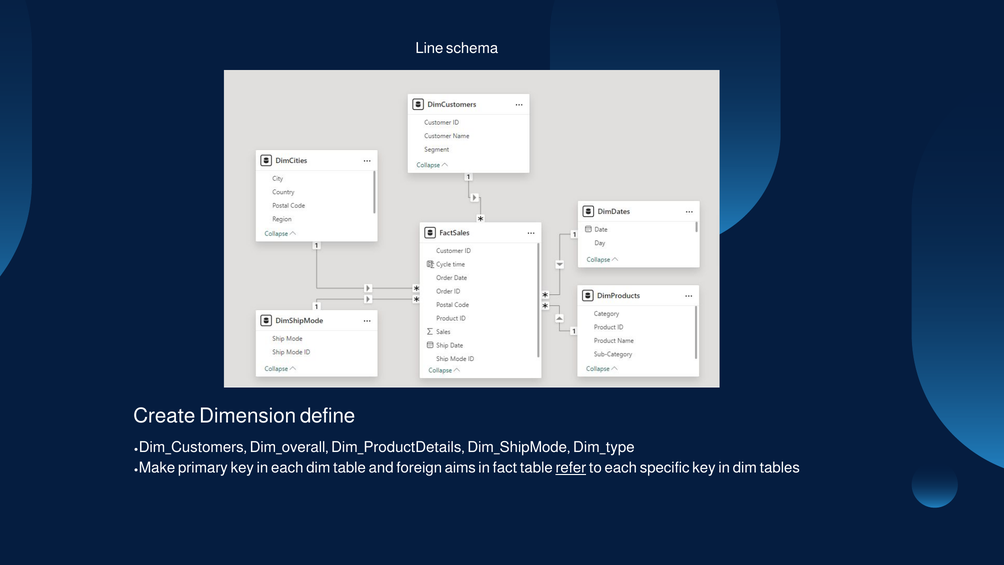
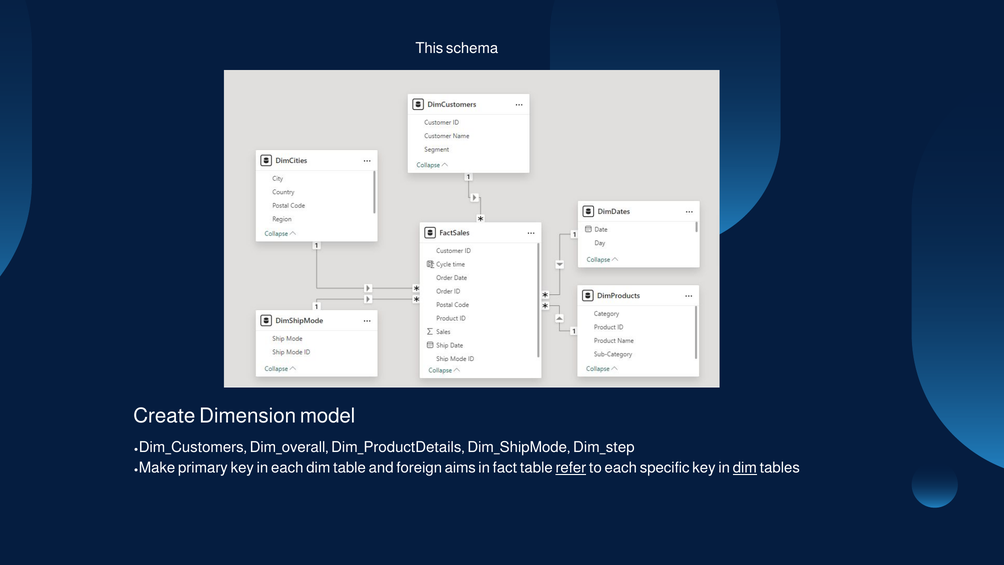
Line: Line -> This
define: define -> model
Dim_type: Dim_type -> Dim_step
dim at (745, 468) underline: none -> present
